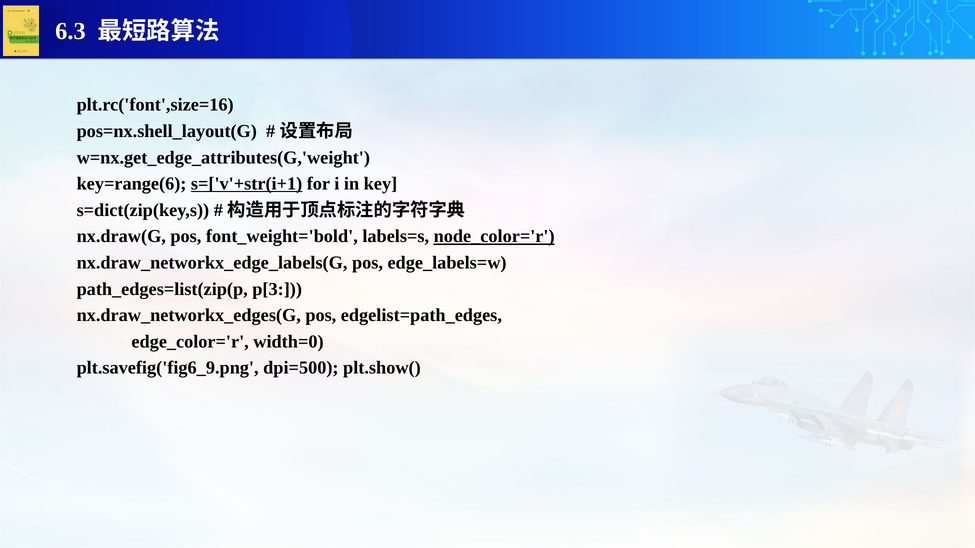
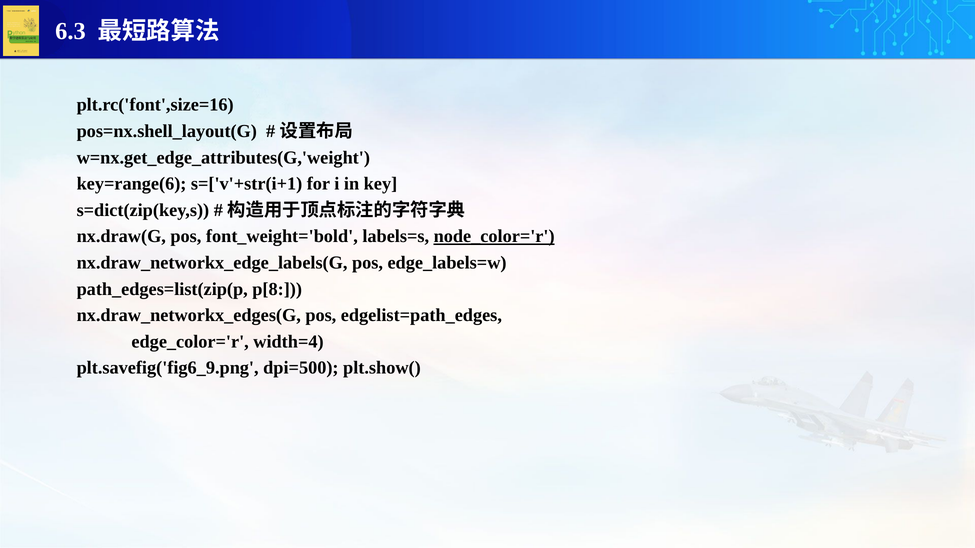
s=['v'+str(i+1 underline: present -> none
p[3: p[3 -> p[8
width=0: width=0 -> width=4
